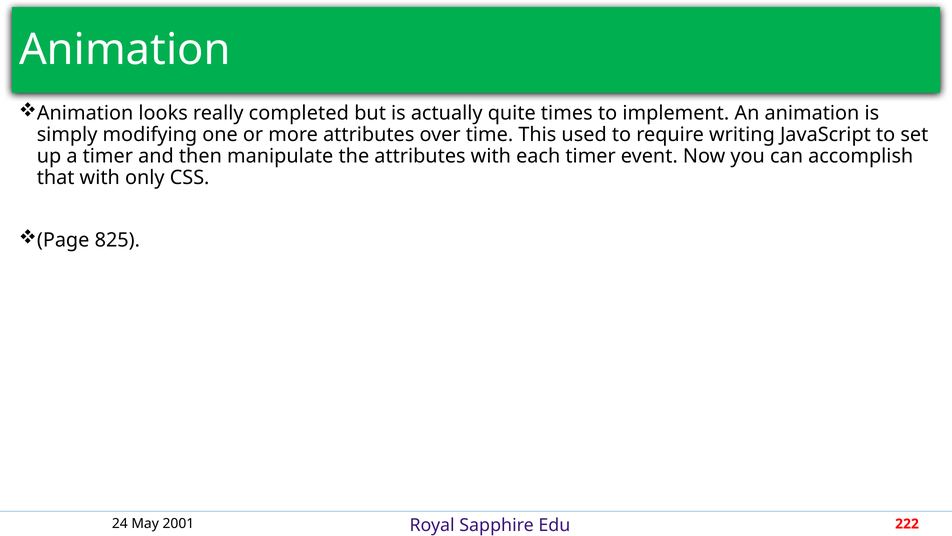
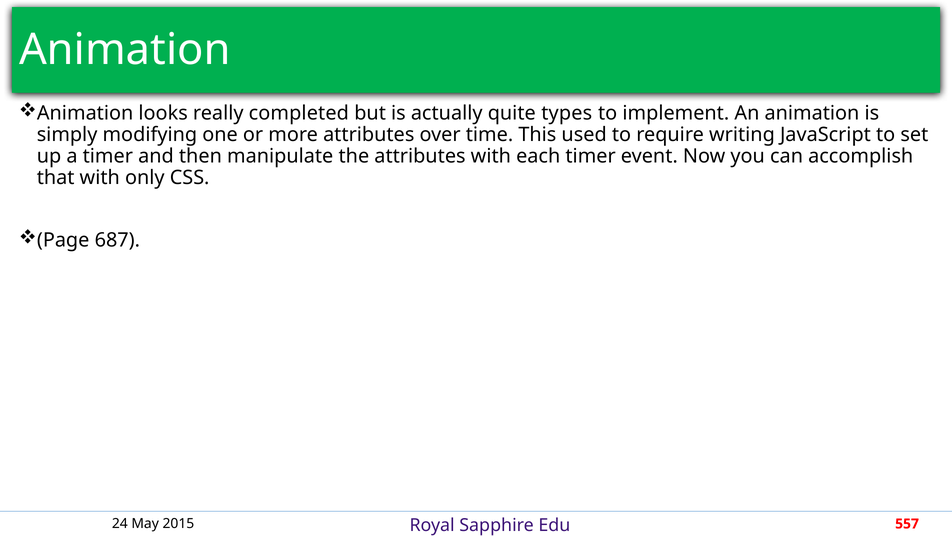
times: times -> types
825: 825 -> 687
2001: 2001 -> 2015
222: 222 -> 557
